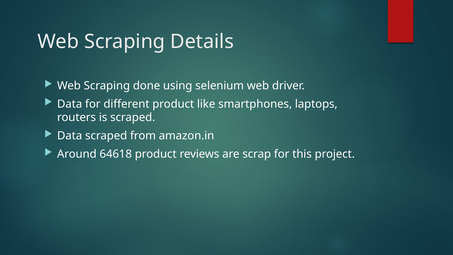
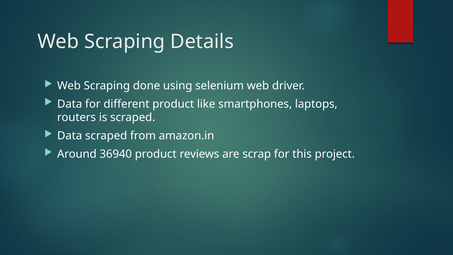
64618: 64618 -> 36940
